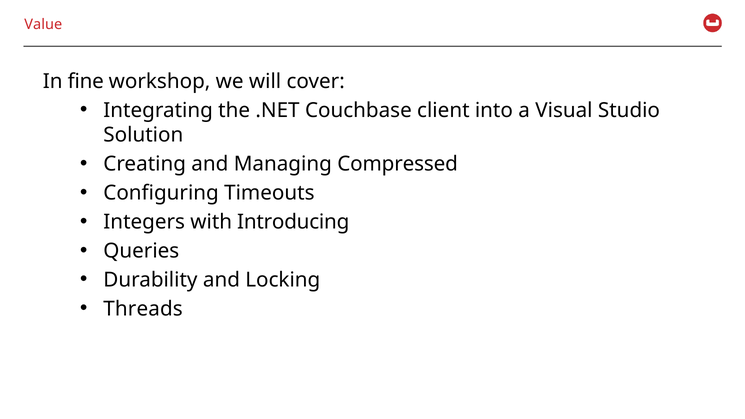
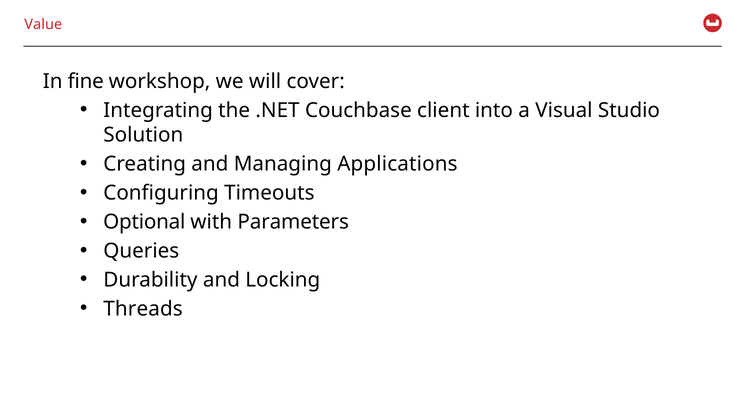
Compressed: Compressed -> Applications
Integers: Integers -> Optional
Introducing: Introducing -> Parameters
